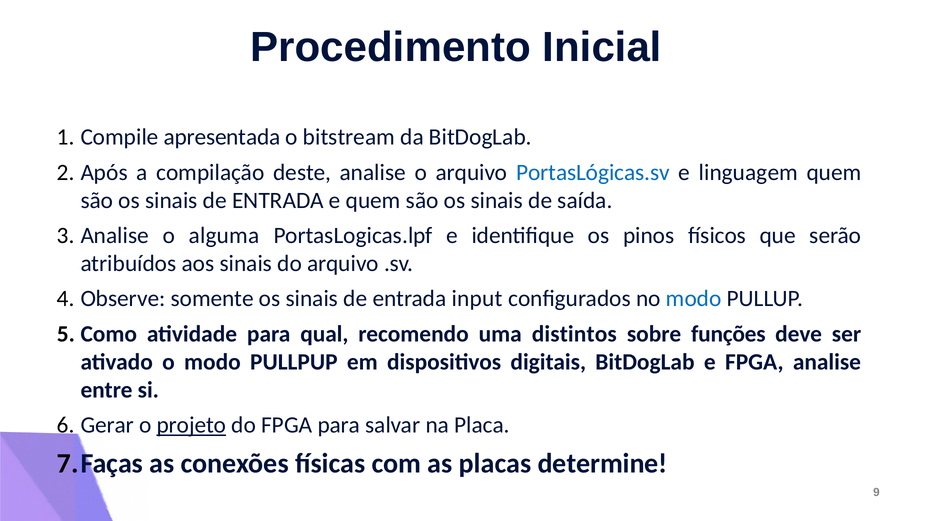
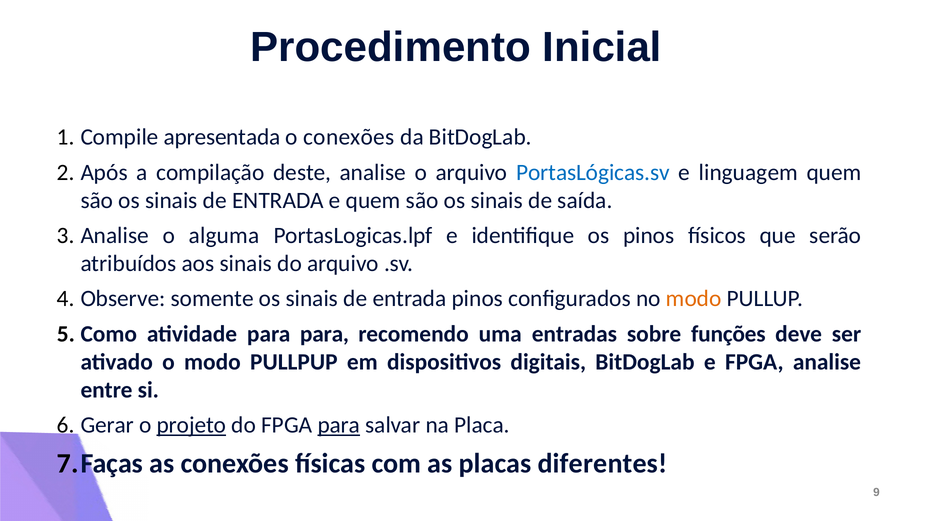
o bitstream: bitstream -> conexões
entrada input: input -> pinos
modo at (694, 299) colour: blue -> orange
para qual: qual -> para
distintos: distintos -> entradas
para at (339, 425) underline: none -> present
determine: determine -> diferentes
